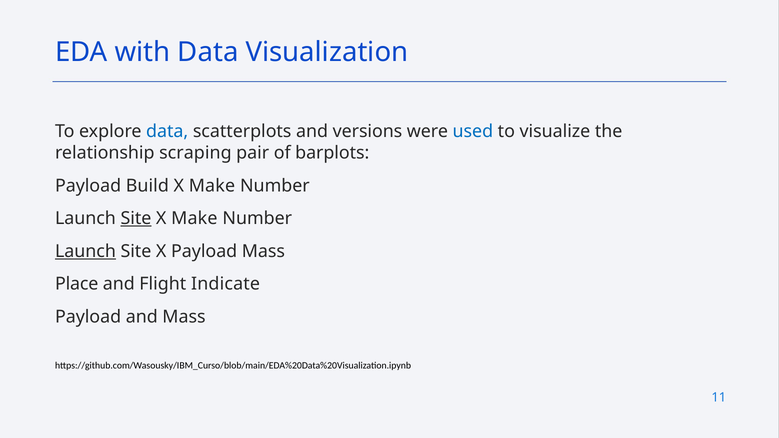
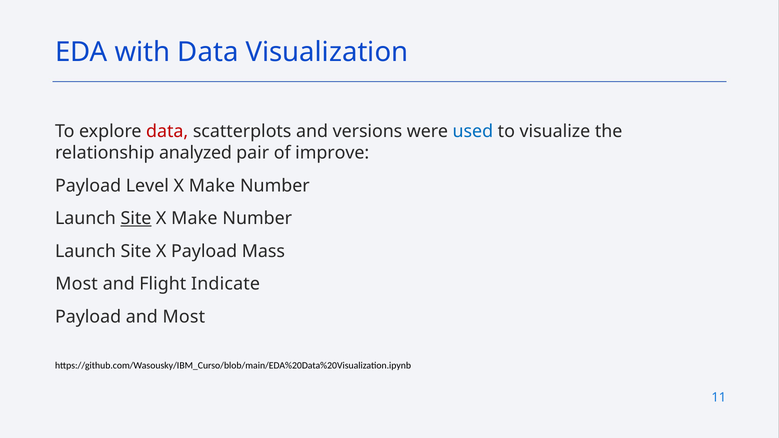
data at (167, 132) colour: blue -> red
scraping: scraping -> analyzed
barplots: barplots -> improve
Build: Build -> Level
Launch at (85, 251) underline: present -> none
Place at (77, 284): Place -> Most
and Mass: Mass -> Most
